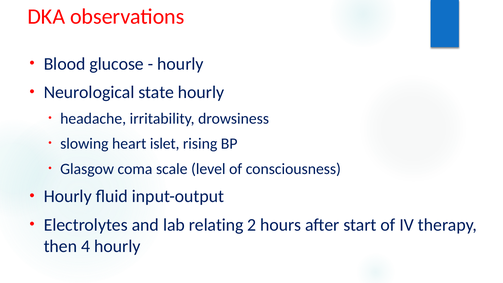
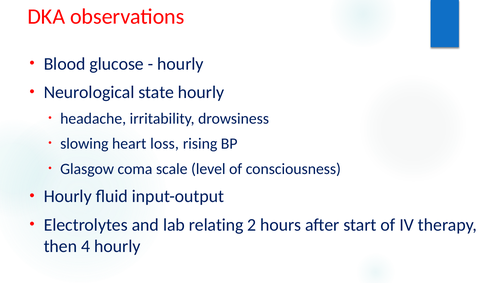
islet: islet -> loss
